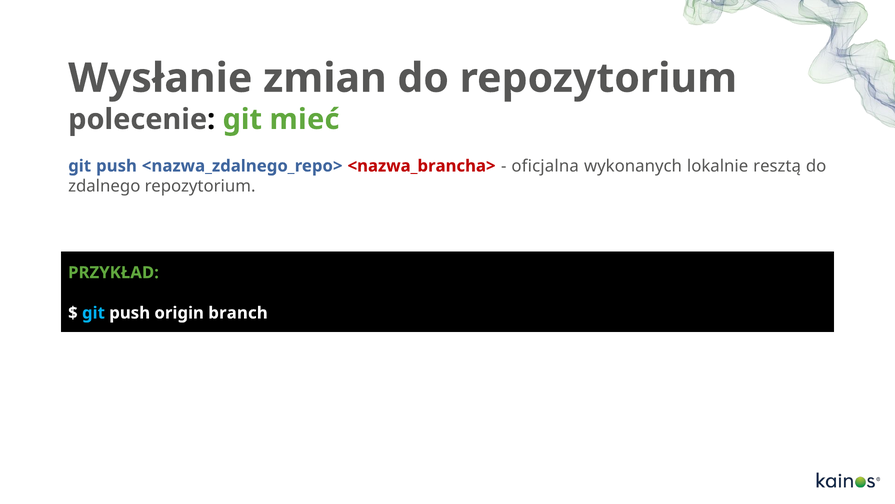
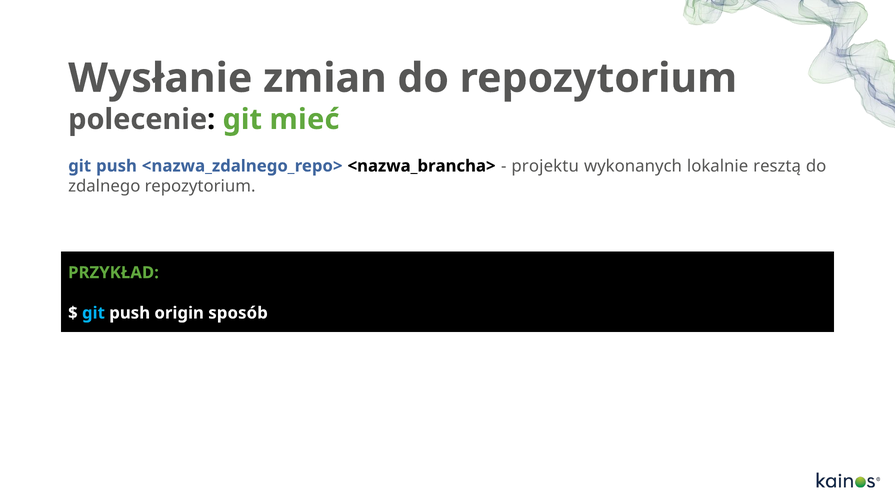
<nazwa_brancha> colour: red -> black
oficjalna: oficjalna -> projektu
branch: branch -> sposób
